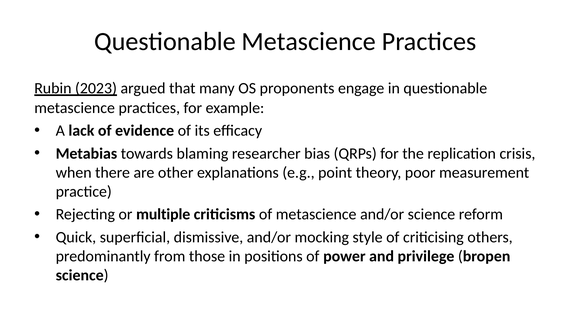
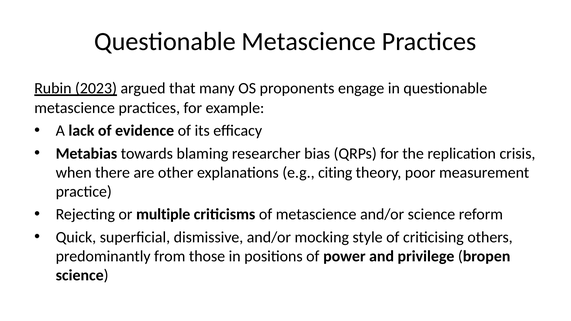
point: point -> citing
